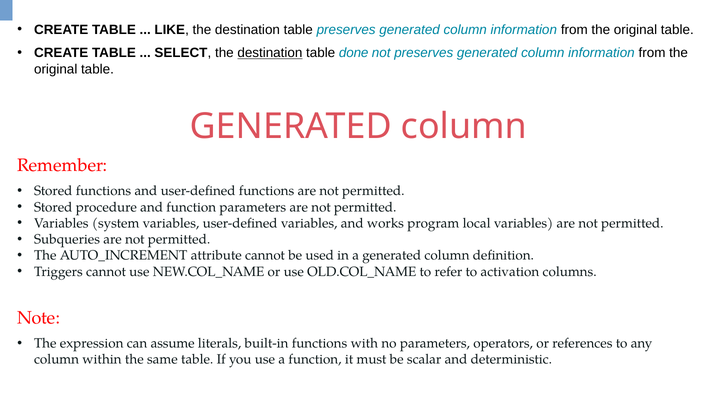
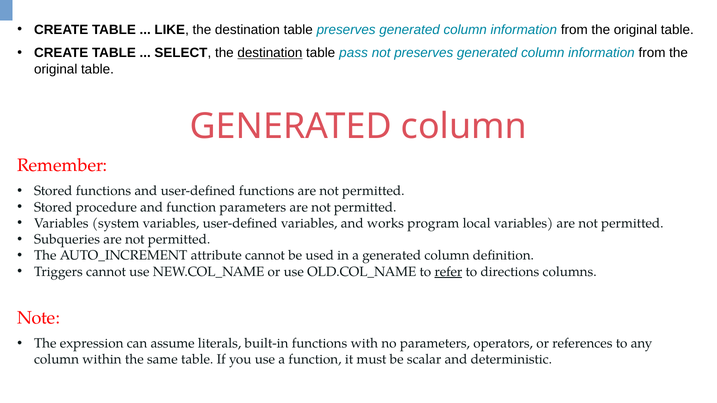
done: done -> pass
refer underline: none -> present
activation: activation -> directions
